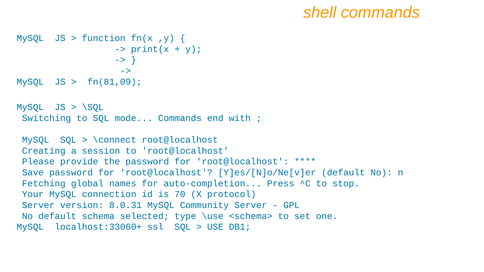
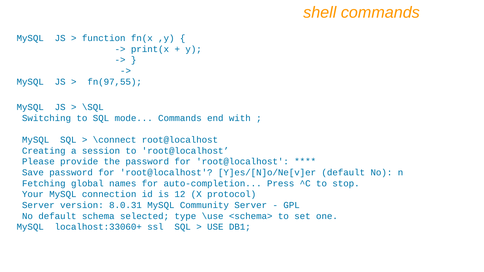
fn(81,09: fn(81,09 -> fn(97,55
70: 70 -> 12
